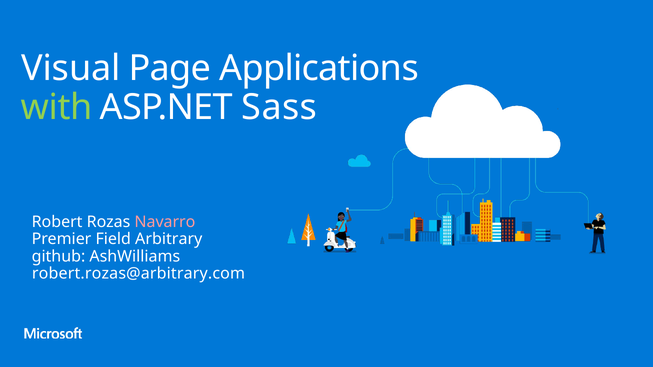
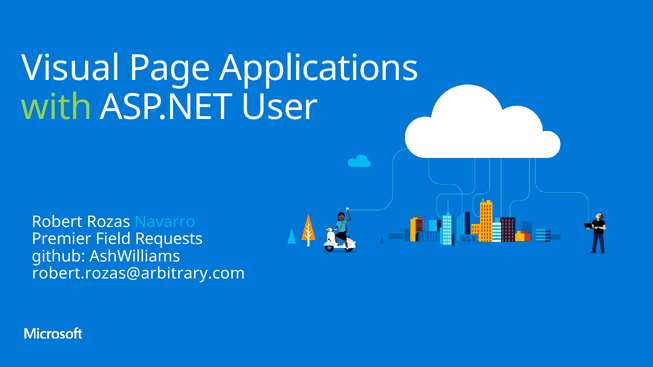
Sass: Sass -> User
Navarro colour: pink -> light blue
Arbitrary: Arbitrary -> Requests
